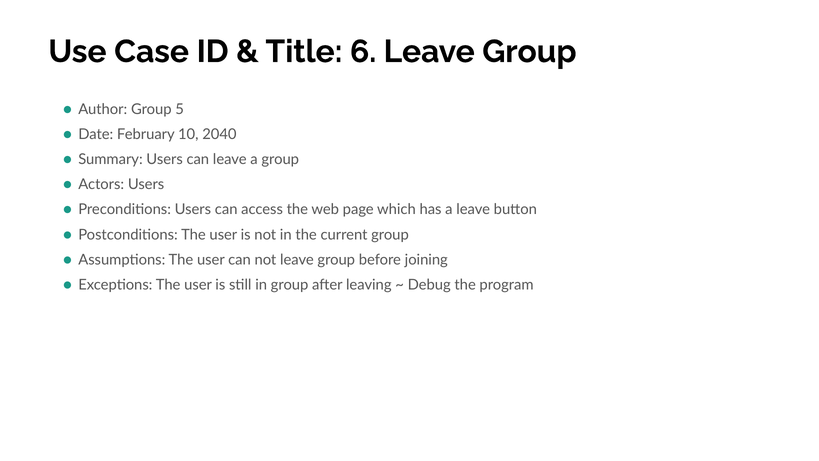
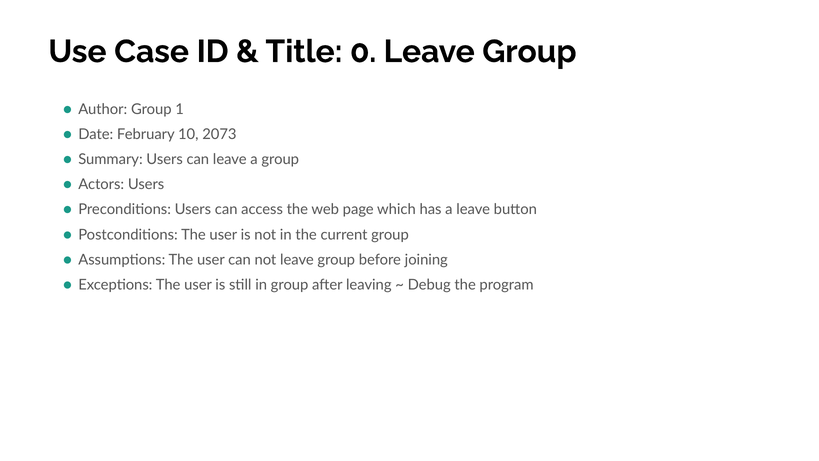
6: 6 -> 0
5: 5 -> 1
2040: 2040 -> 2073
